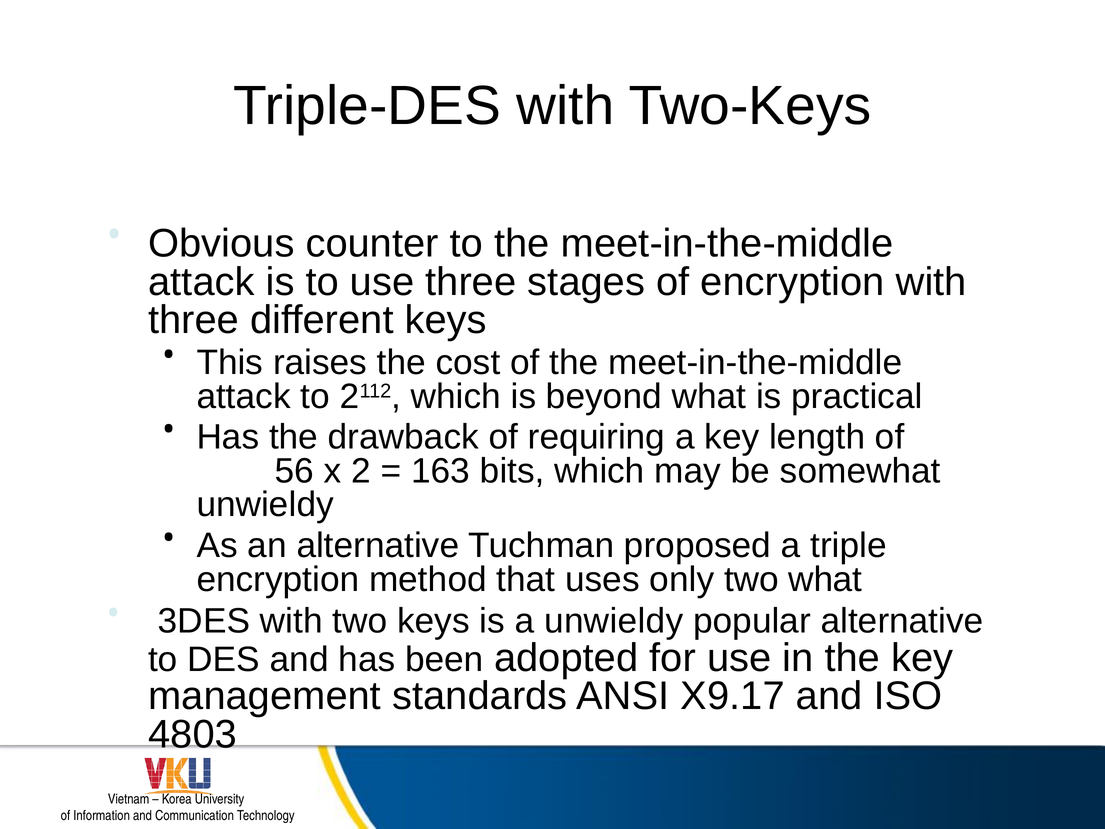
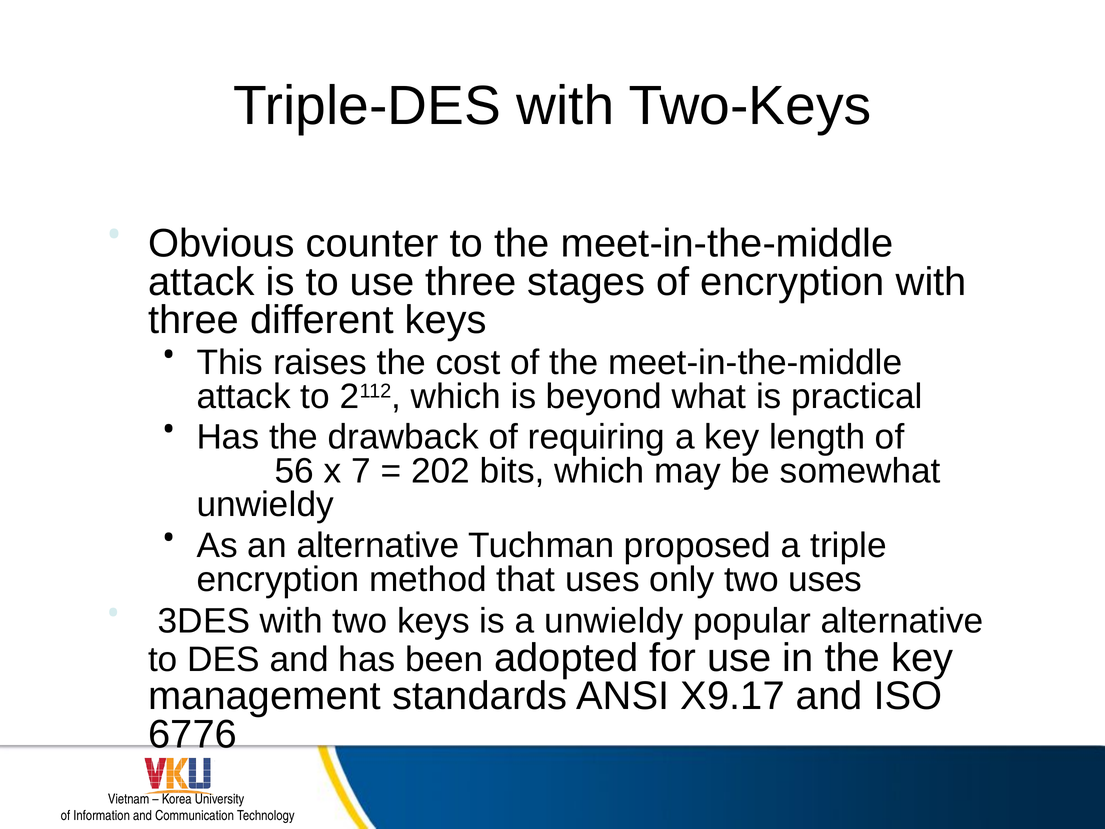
2: 2 -> 7
163: 163 -> 202
two what: what -> uses
4803: 4803 -> 6776
